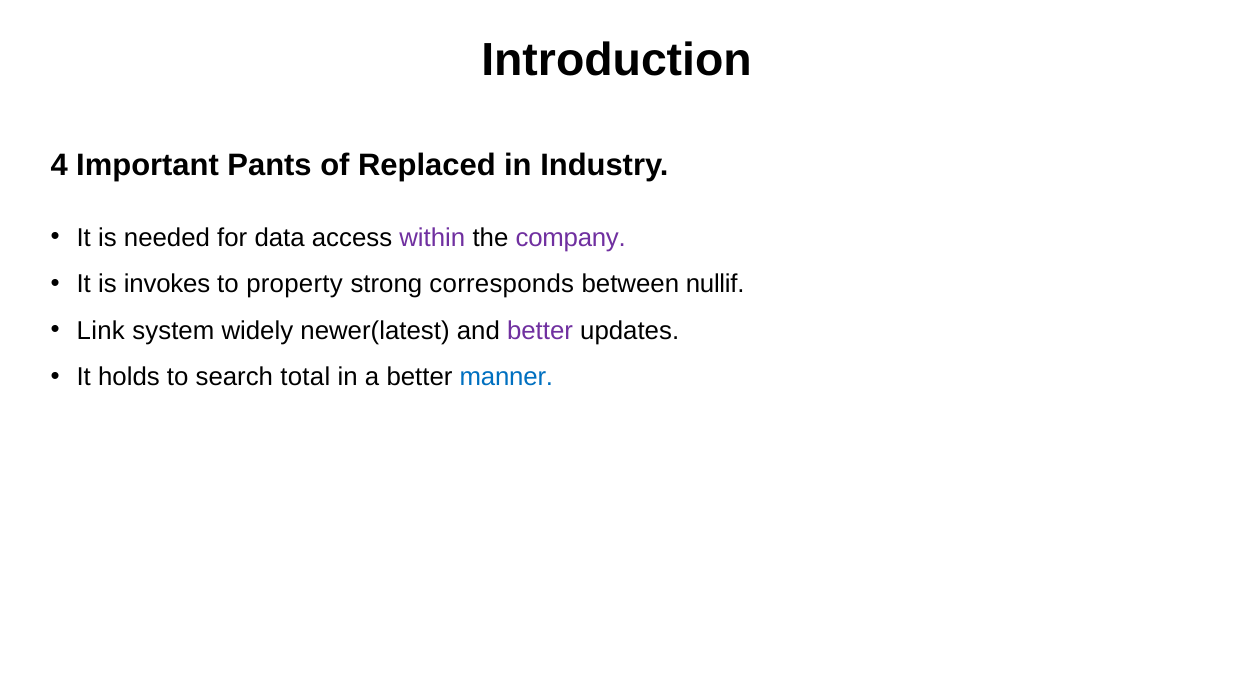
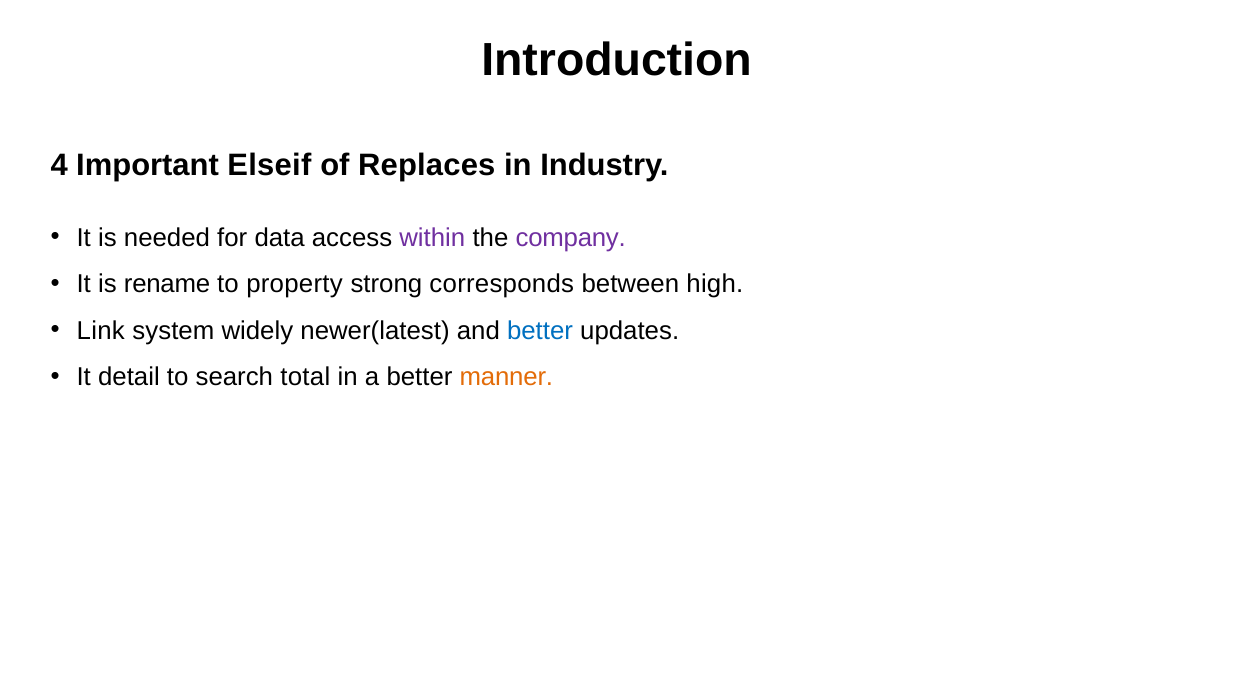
Pants: Pants -> Elseif
Replaced: Replaced -> Replaces
invokes: invokes -> rename
nullif: nullif -> high
better at (540, 331) colour: purple -> blue
holds: holds -> detail
manner colour: blue -> orange
